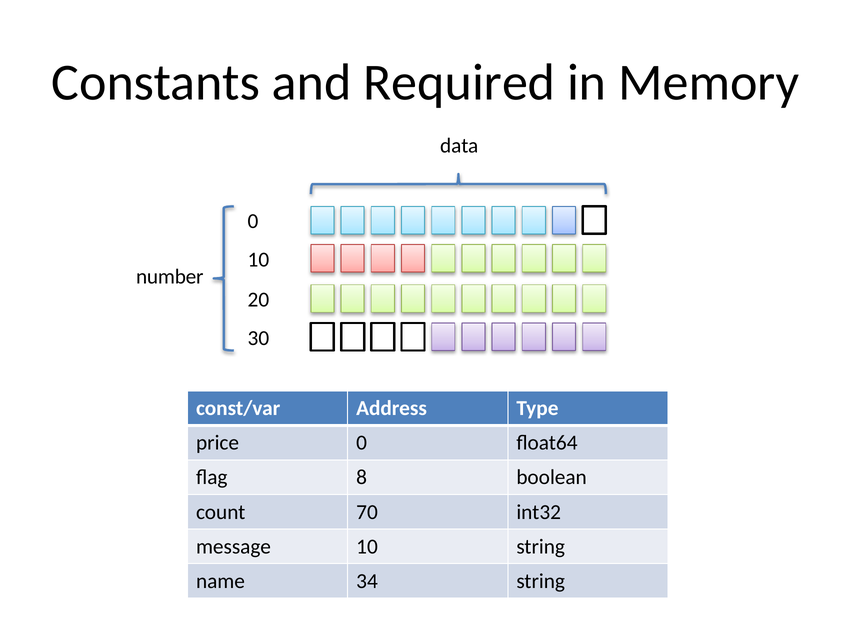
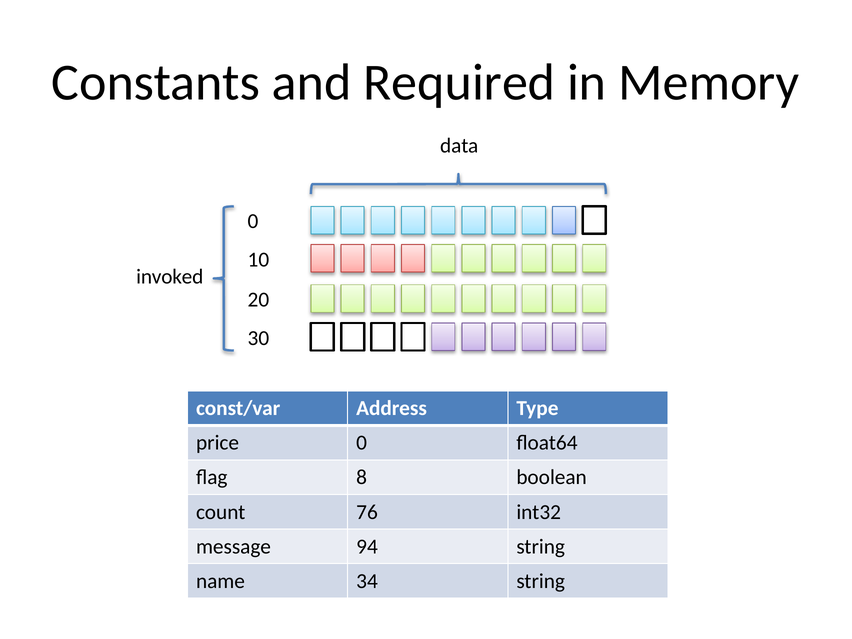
number: number -> invoked
70: 70 -> 76
message 10: 10 -> 94
